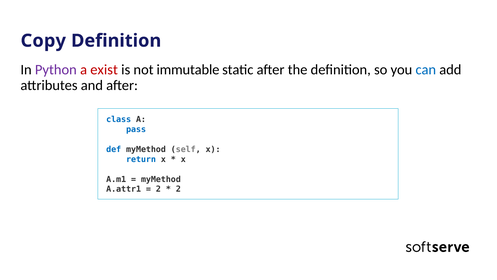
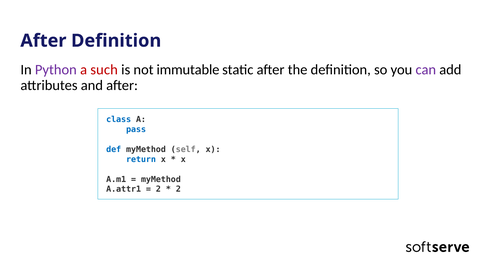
Copy at (43, 41): Copy -> After
exist: exist -> such
can colour: blue -> purple
